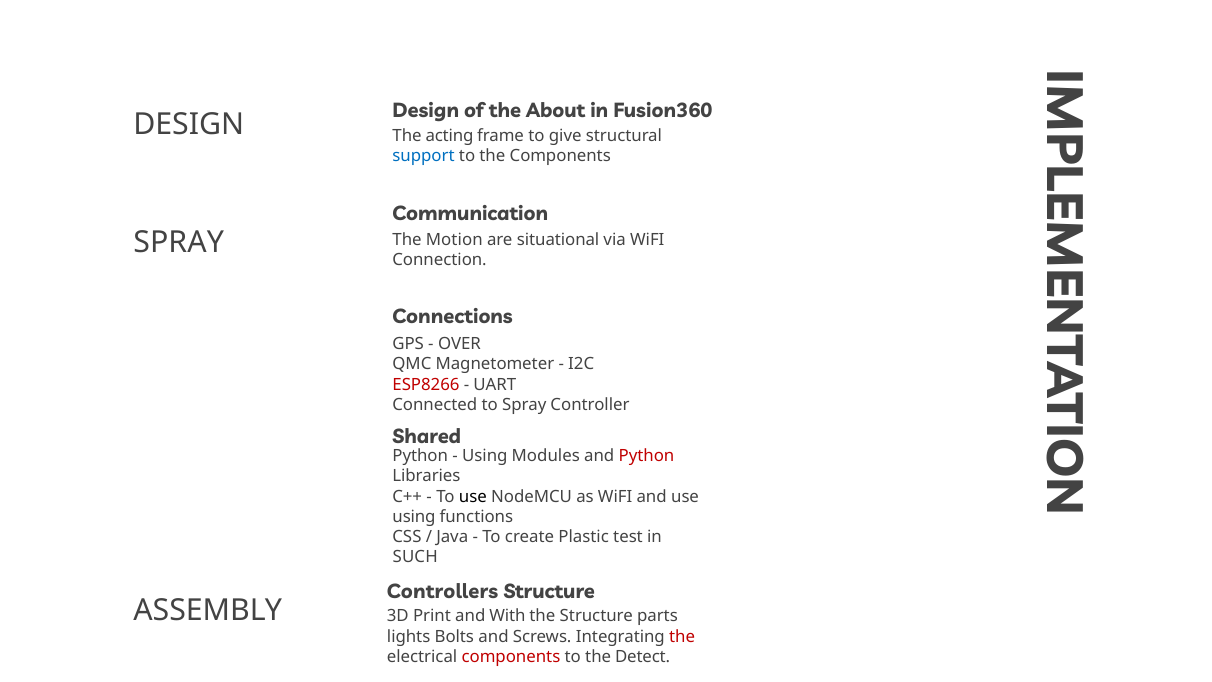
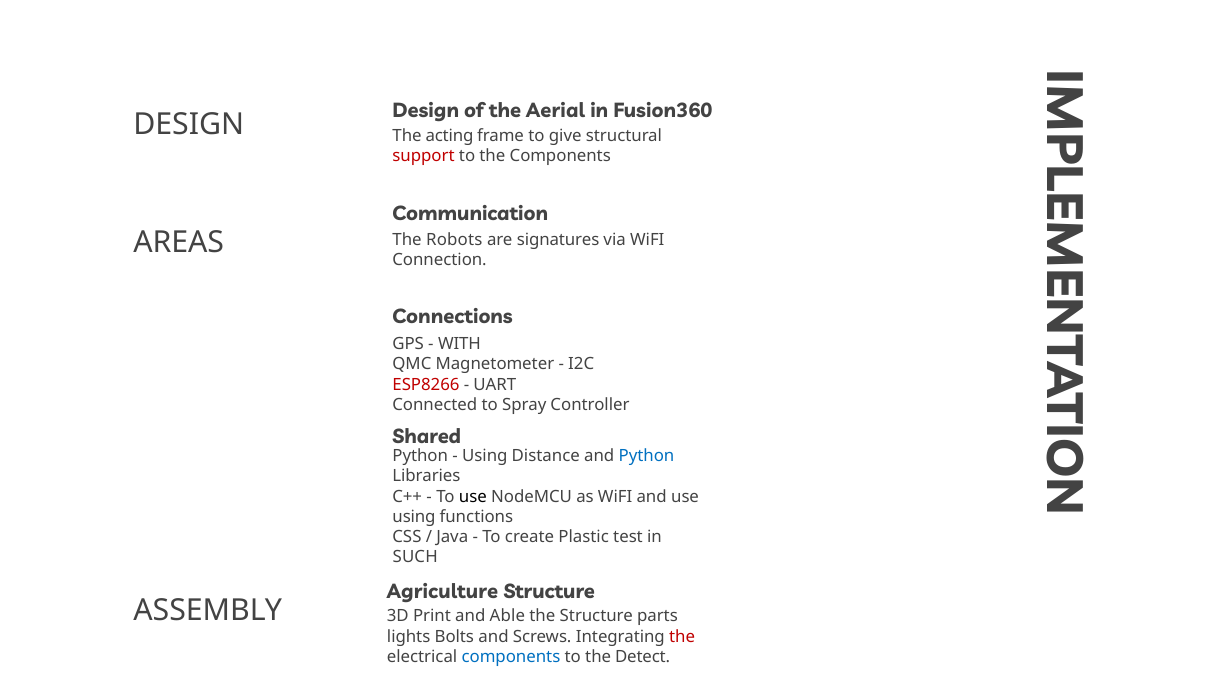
About: About -> Aerial
support colour: blue -> red
SPRAY at (179, 243): SPRAY -> AREAS
Motion: Motion -> Robots
situational: situational -> signatures
OVER: OVER -> WITH
Modules: Modules -> Distance
Python at (646, 456) colour: red -> blue
Controllers: Controllers -> Agriculture
With: With -> Able
components at (511, 657) colour: red -> blue
